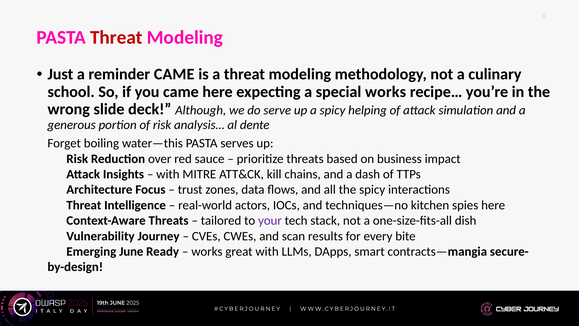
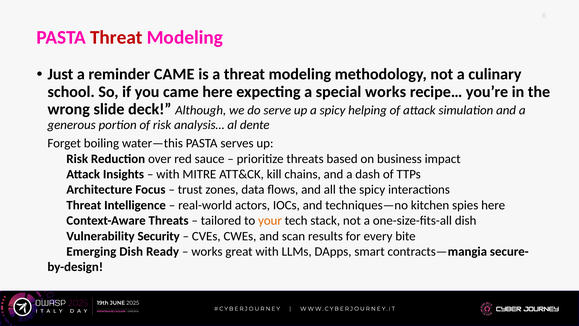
your colour: purple -> orange
Journey: Journey -> Security
June at (131, 251): June -> Dish
